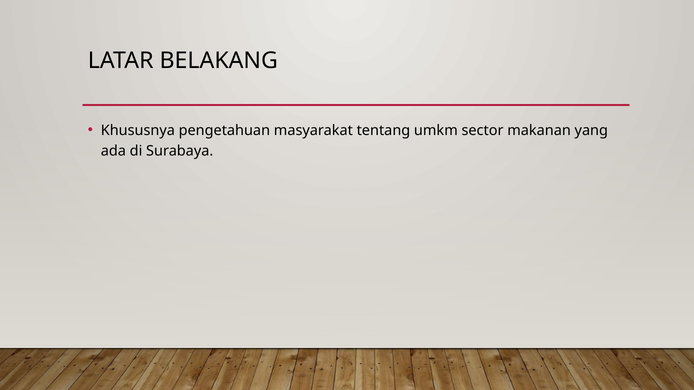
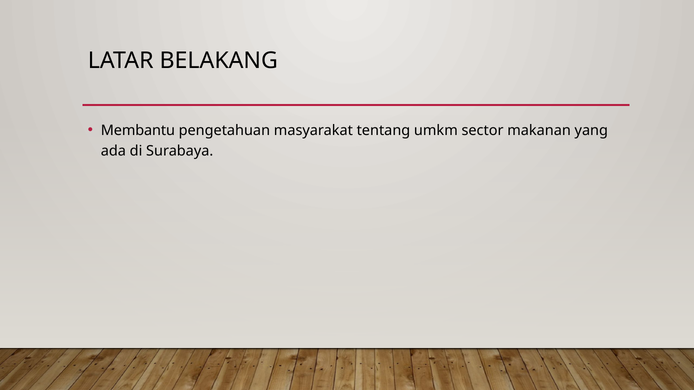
Khususnya: Khususnya -> Membantu
